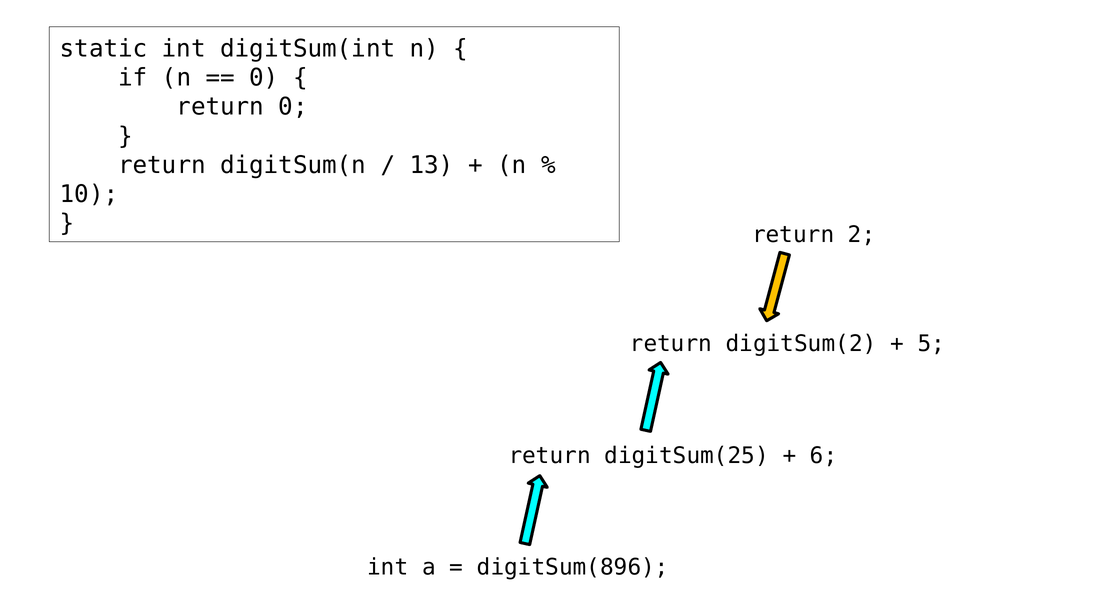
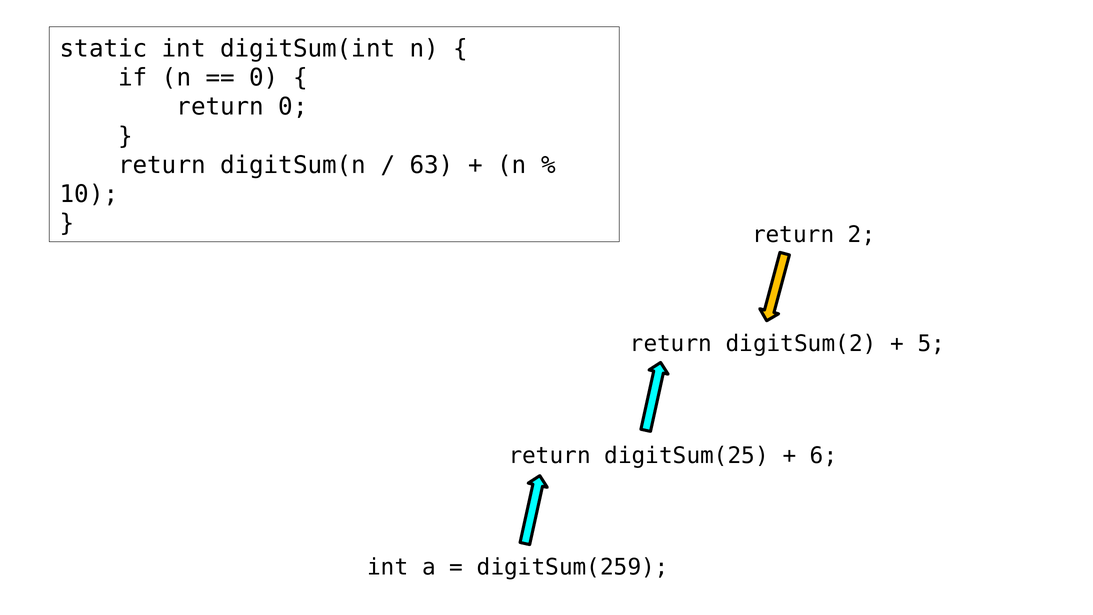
13: 13 -> 63
digitSum(896: digitSum(896 -> digitSum(259
